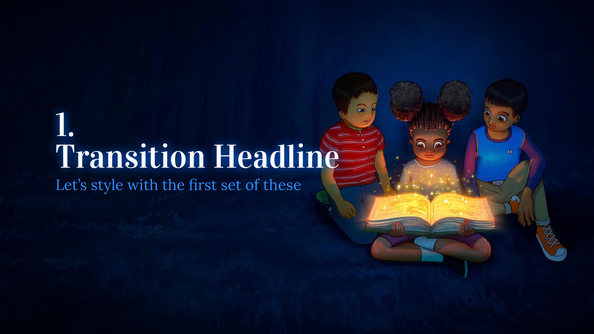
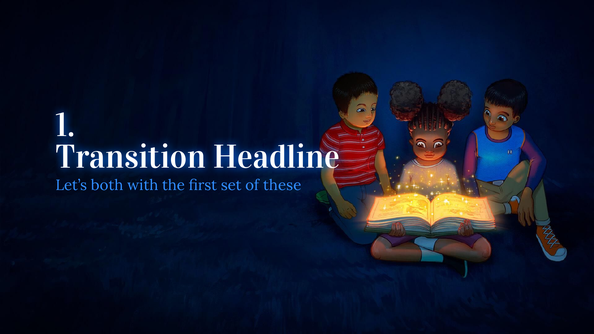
style: style -> both
